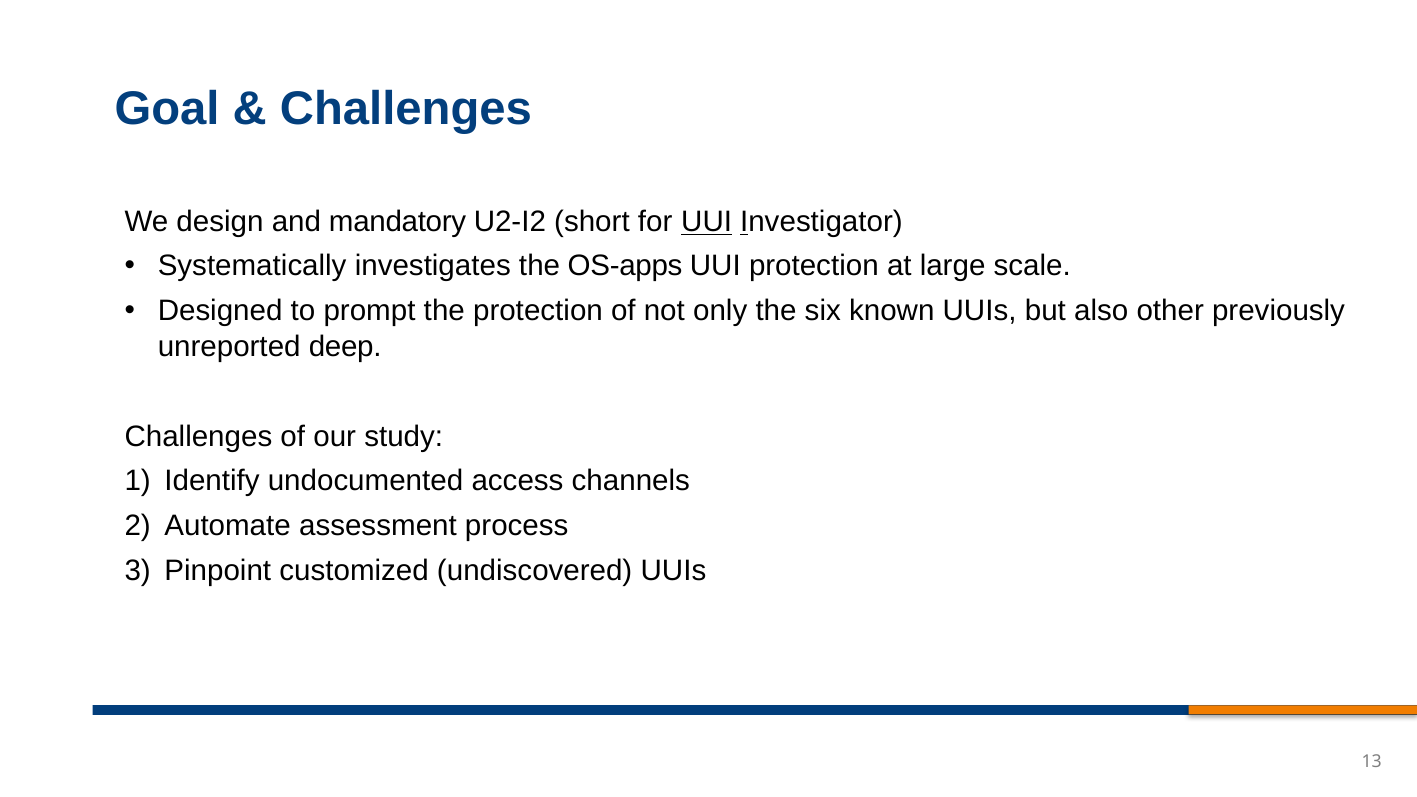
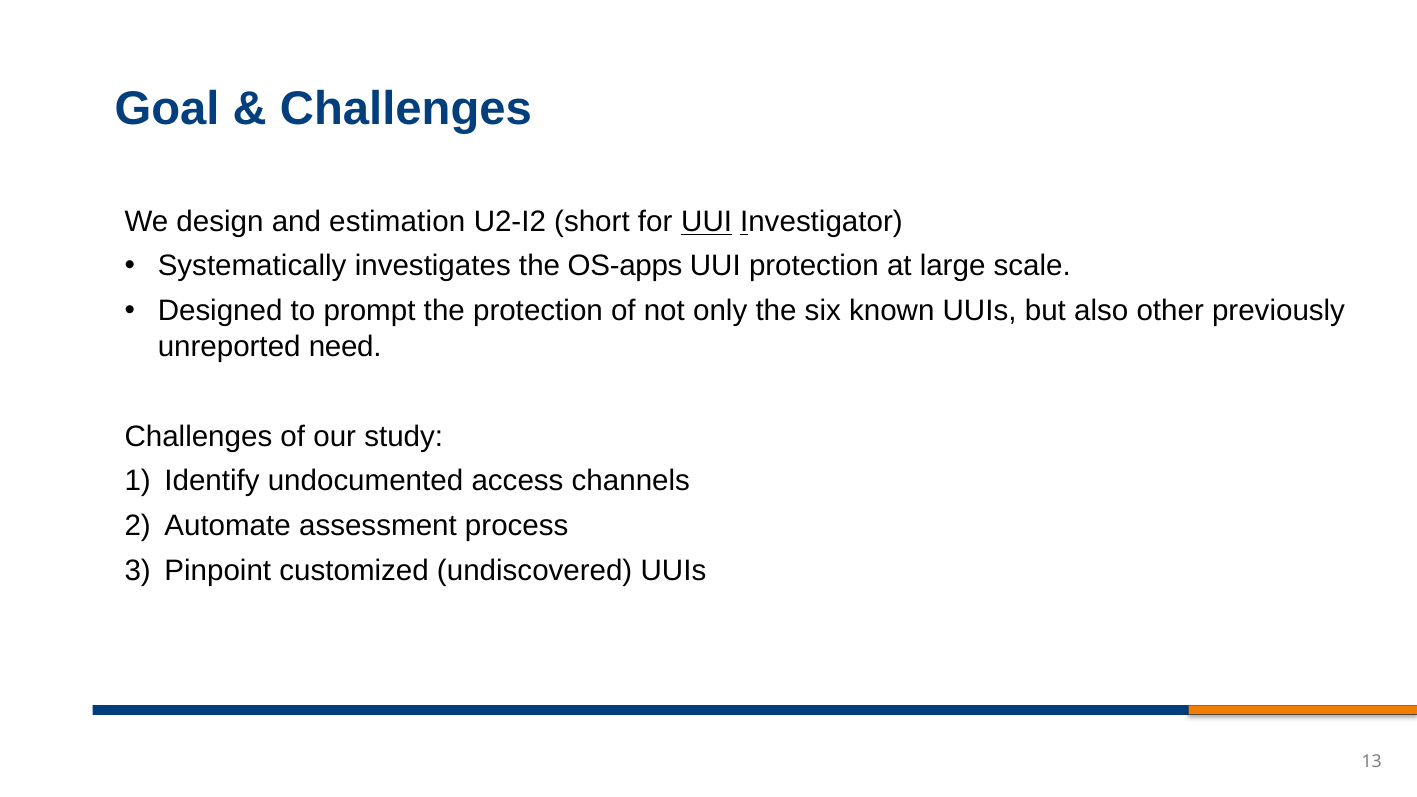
mandatory: mandatory -> estimation
deep: deep -> need
